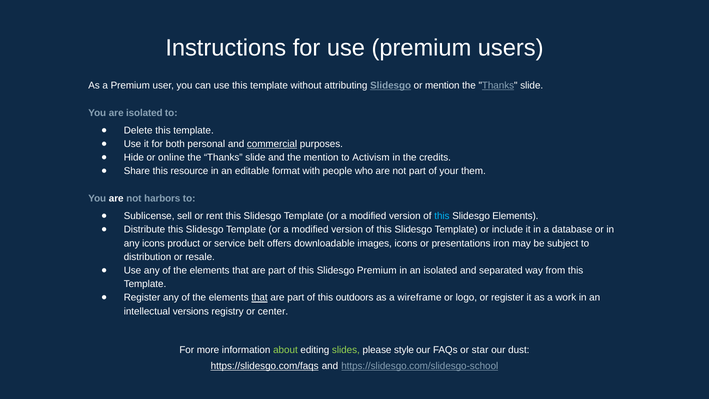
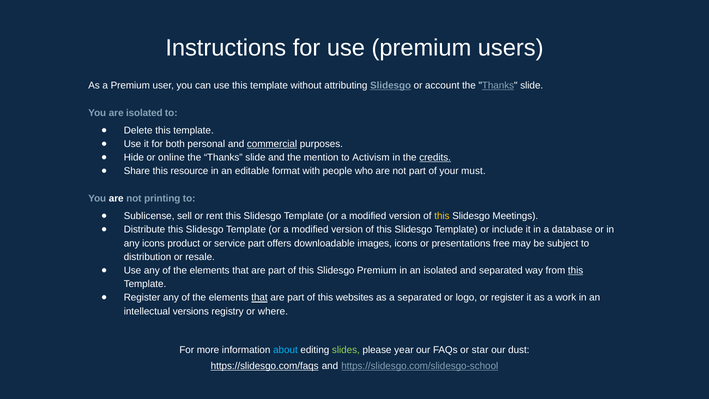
or mention: mention -> account
credits underline: none -> present
them: them -> must
harbors: harbors -> printing
this at (442, 216) colour: light blue -> yellow
Slidesgo Elements: Elements -> Meetings
service belt: belt -> part
iron: iron -> free
this at (576, 270) underline: none -> present
outdoors: outdoors -> websites
a wireframe: wireframe -> separated
center: center -> where
about colour: light green -> light blue
style: style -> year
